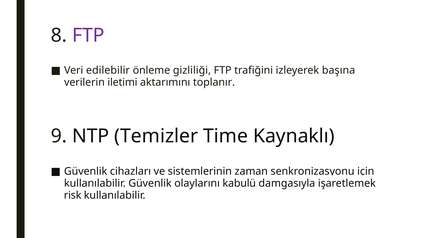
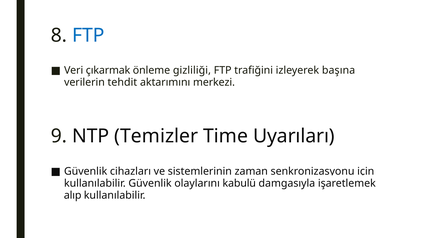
FTP at (88, 36) colour: purple -> blue
edilebilir: edilebilir -> çıkarmak
iletimi: iletimi -> tehdit
toplanır: toplanır -> merkezi
Kaynaklı: Kaynaklı -> Uyarıları
risk: risk -> alıp
